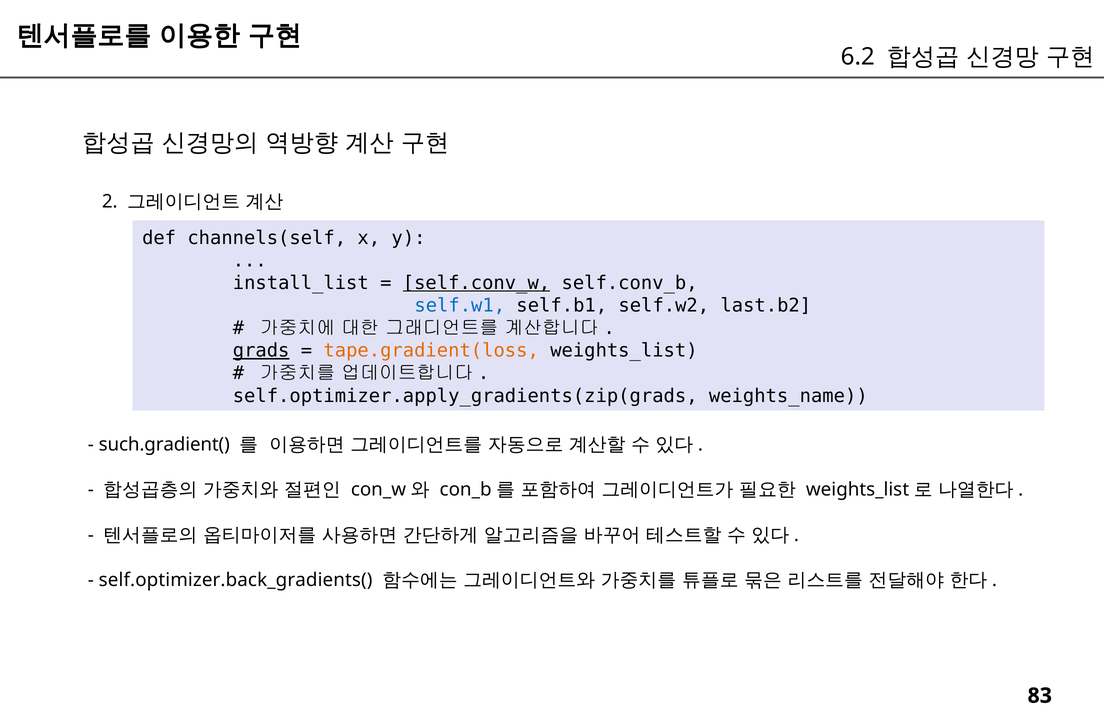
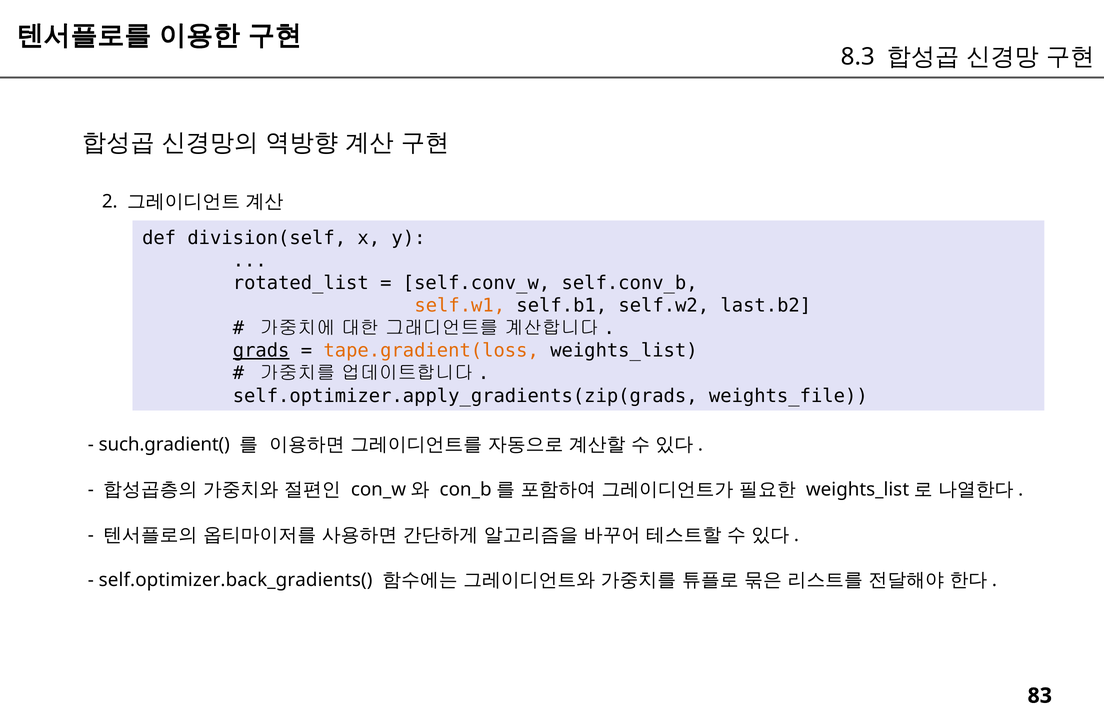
6.2: 6.2 -> 8.3
channels(self: channels(self -> division(self
install_list: install_list -> rotated_list
self.conv_w underline: present -> none
self.w1 colour: blue -> orange
weights_name: weights_name -> weights_file
